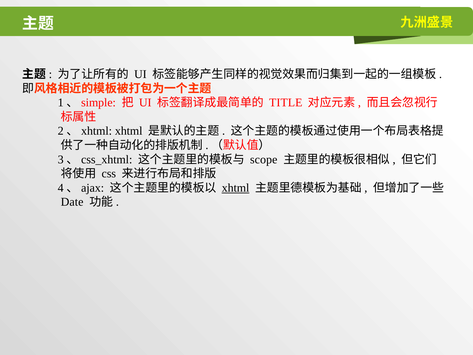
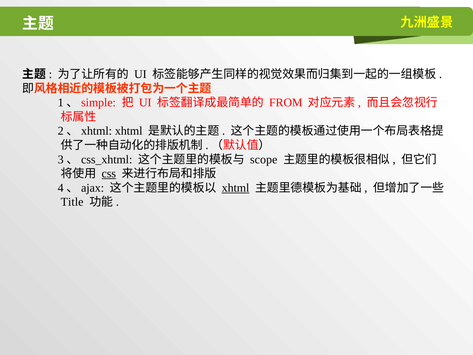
TITLE: TITLE -> FROM
css underline: none -> present
Date: Date -> Title
